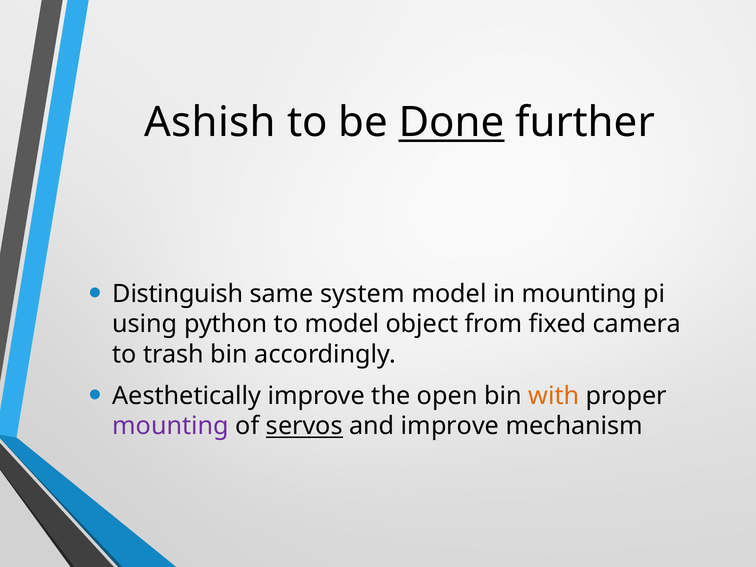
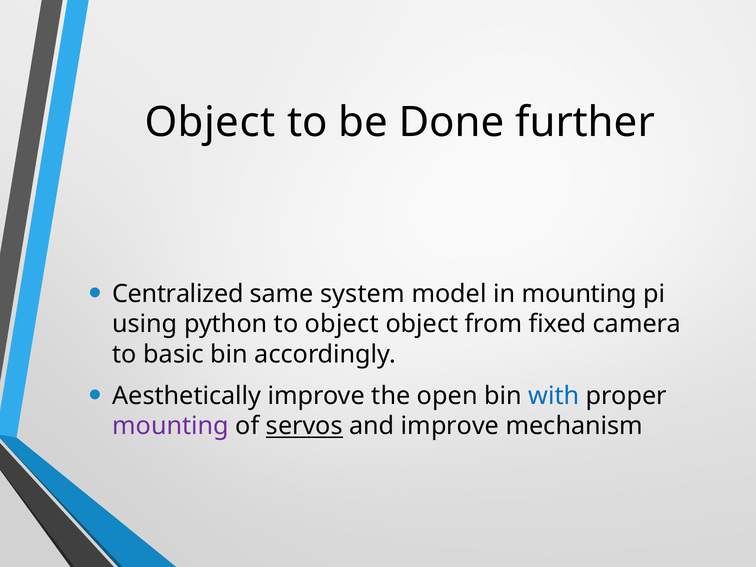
Ashish at (210, 123): Ashish -> Object
Done underline: present -> none
Distinguish: Distinguish -> Centralized
to model: model -> object
trash: trash -> basic
with colour: orange -> blue
